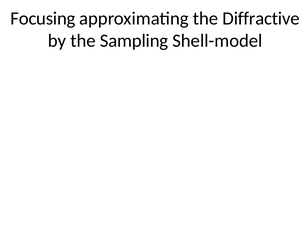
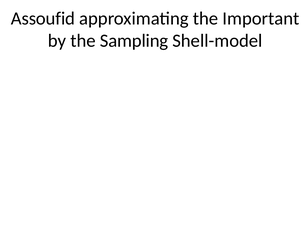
Focusing: Focusing -> Assoufid
Diffractive: Diffractive -> Important
